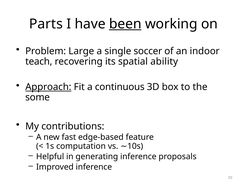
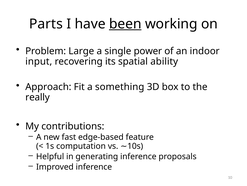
soccer: soccer -> power
teach: teach -> input
Approach underline: present -> none
continuous: continuous -> something
some: some -> really
